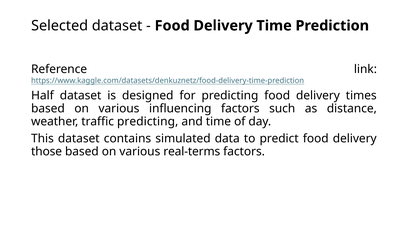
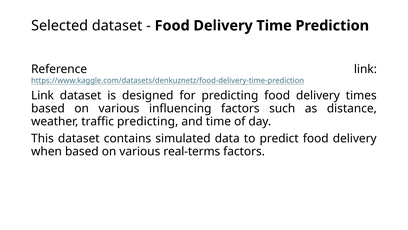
Half at (42, 95): Half -> Link
those: those -> when
